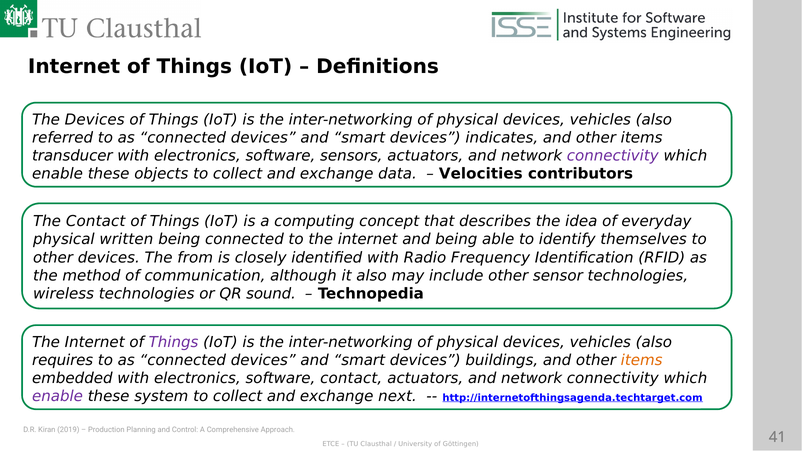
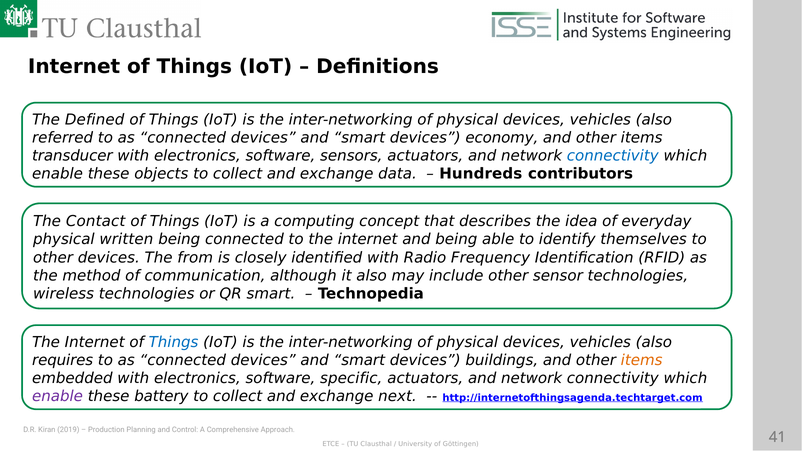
The Devices: Devices -> Defined
indicates: indicates -> economy
connectivity at (613, 156) colour: purple -> blue
Velocities: Velocities -> Hundreds
QR sound: sound -> smart
Things at (174, 342) colour: purple -> blue
software contact: contact -> specific
system: system -> battery
